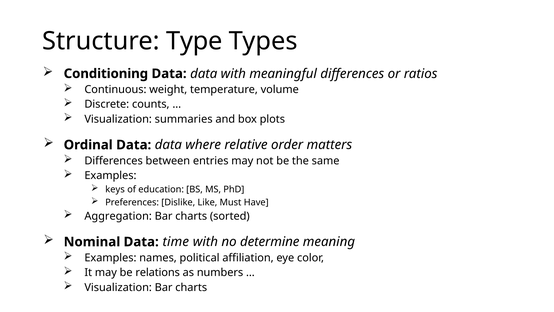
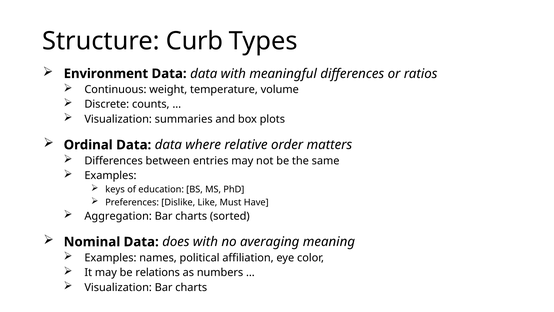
Type: Type -> Curb
Conditioning: Conditioning -> Environment
time: time -> does
determine: determine -> averaging
